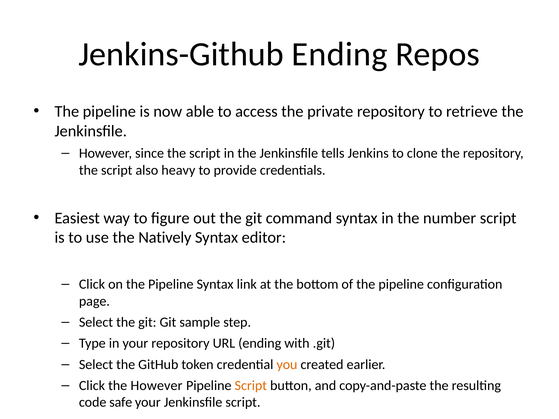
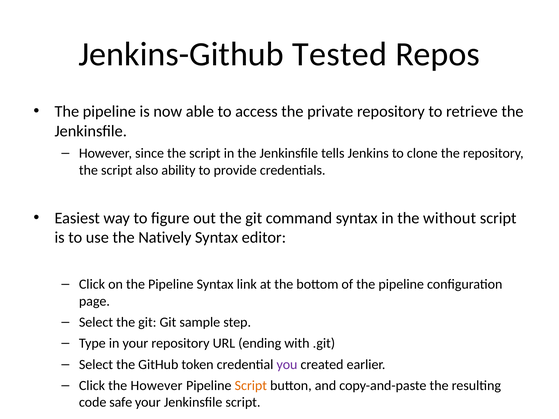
Jenkins-Github Ending: Ending -> Tested
heavy: heavy -> ability
number: number -> without
you colour: orange -> purple
